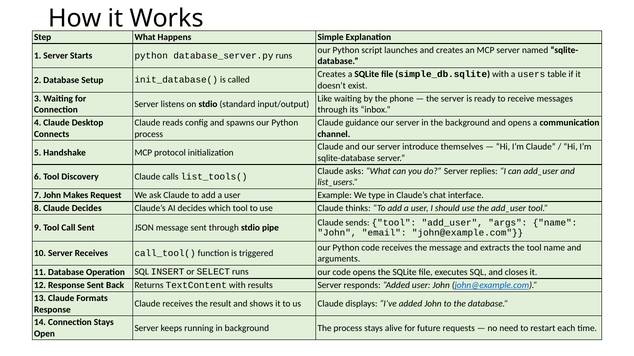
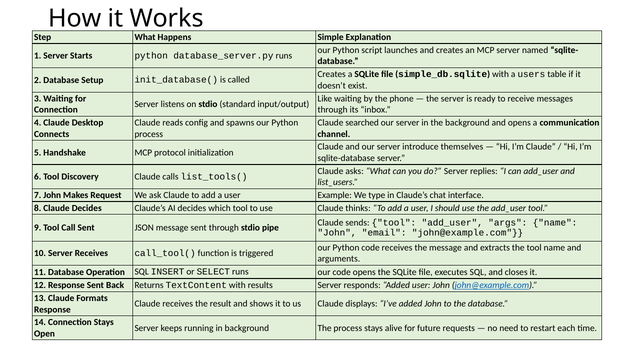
guidance: guidance -> searched
